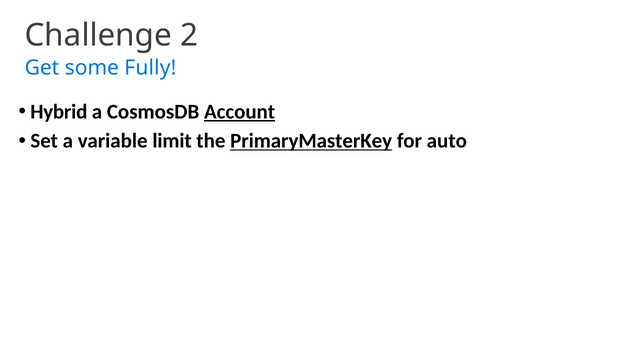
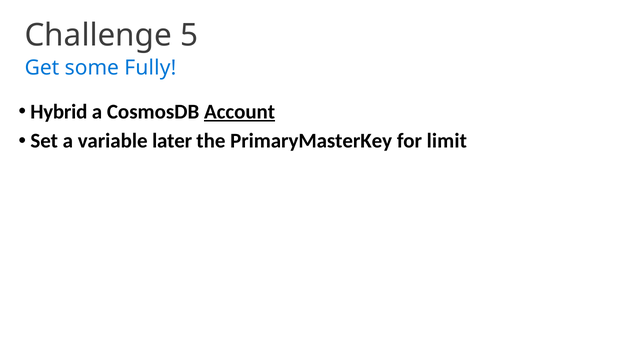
2: 2 -> 5
limit: limit -> later
PrimaryMasterKey underline: present -> none
auto: auto -> limit
